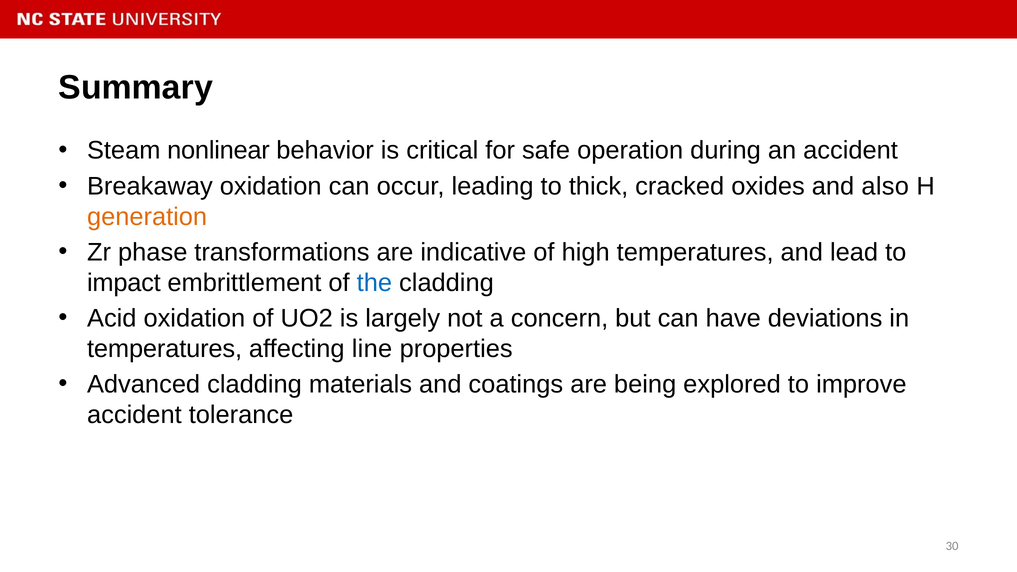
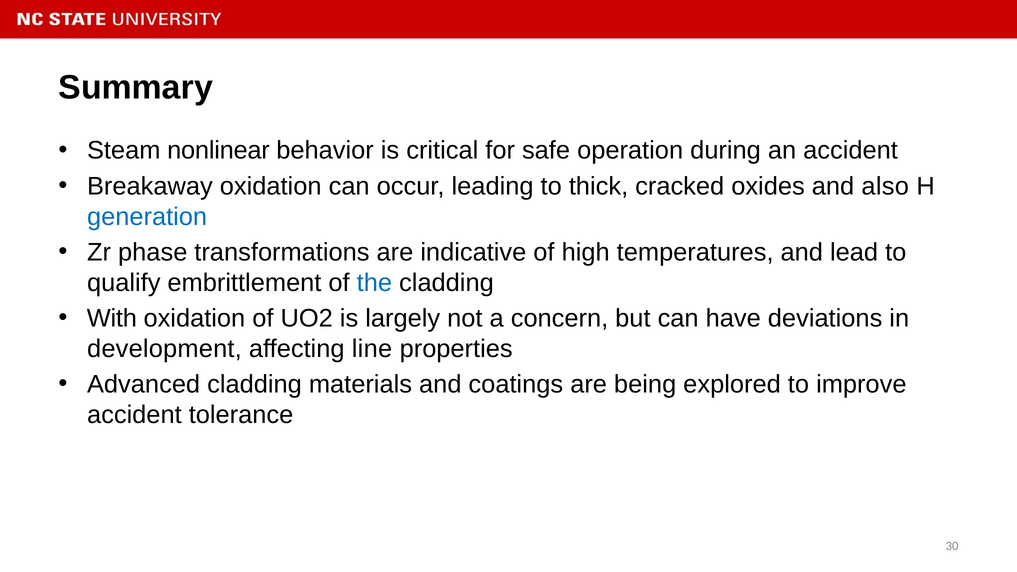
generation colour: orange -> blue
impact: impact -> qualify
Acid: Acid -> With
temperatures at (165, 349): temperatures -> development
